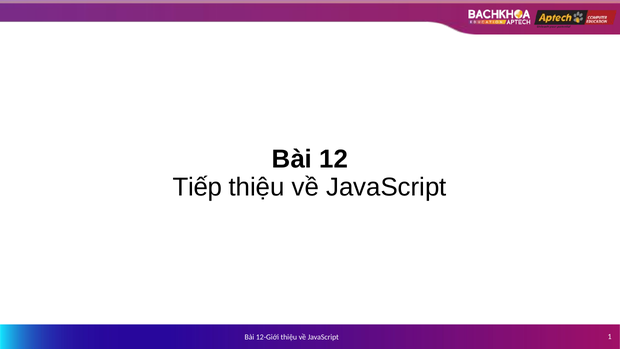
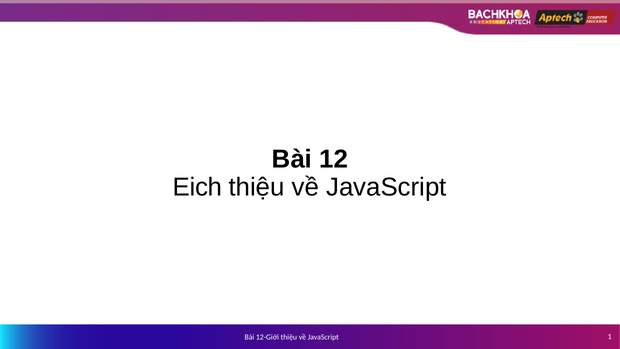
Tiếp: Tiếp -> Eich
